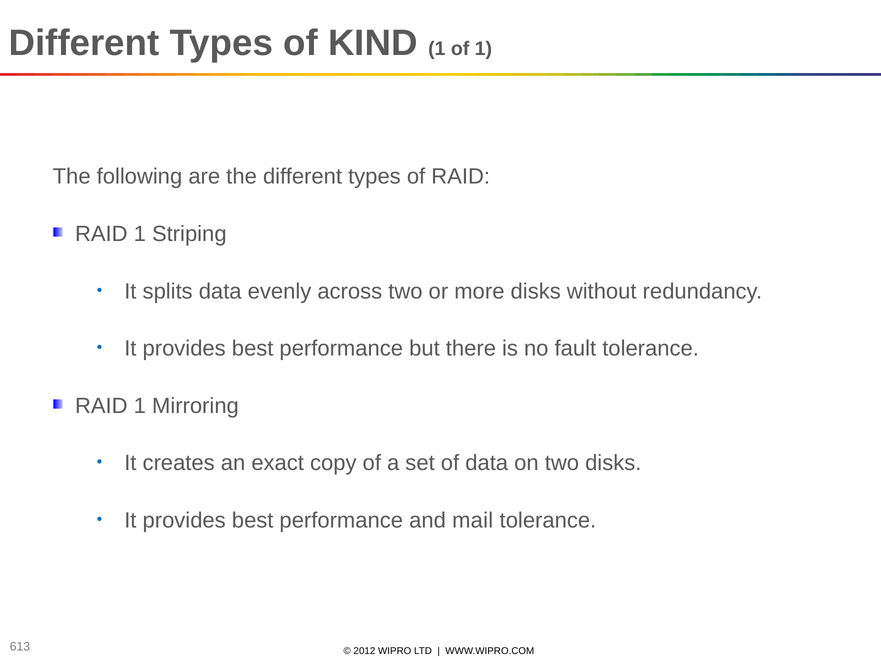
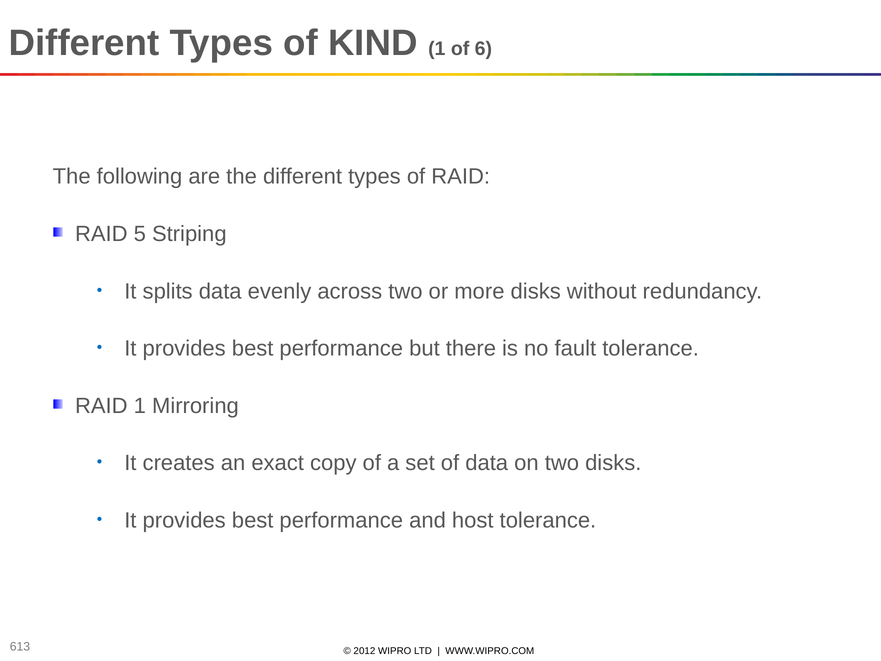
of 1: 1 -> 6
1 at (140, 234): 1 -> 5
mail: mail -> host
